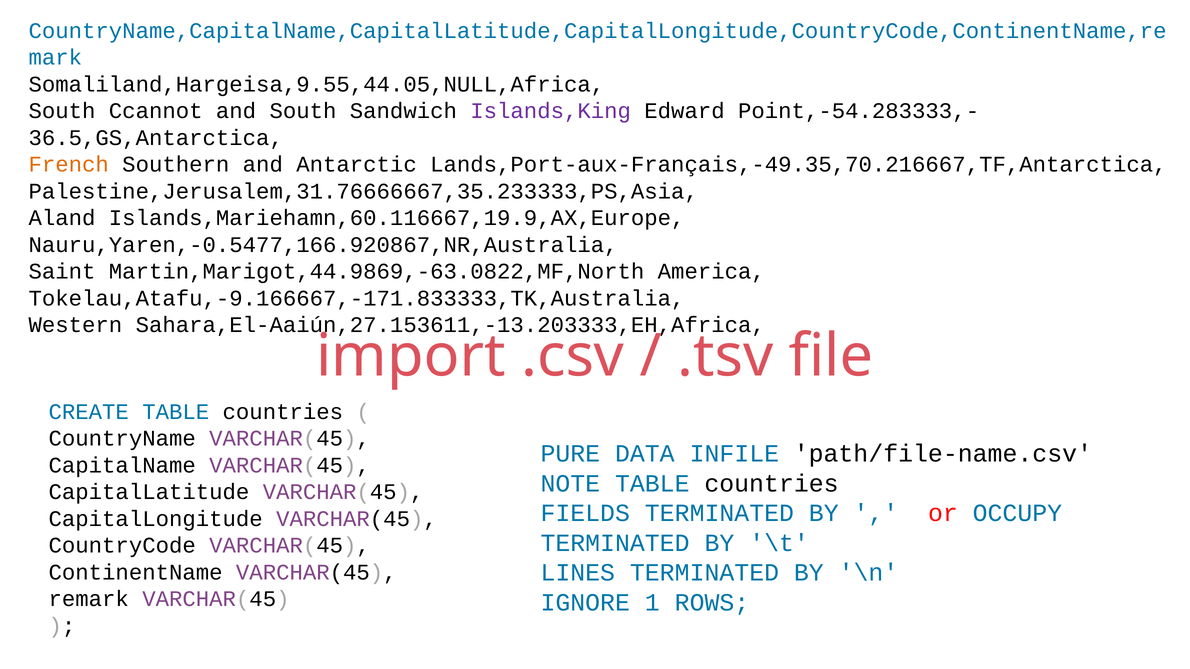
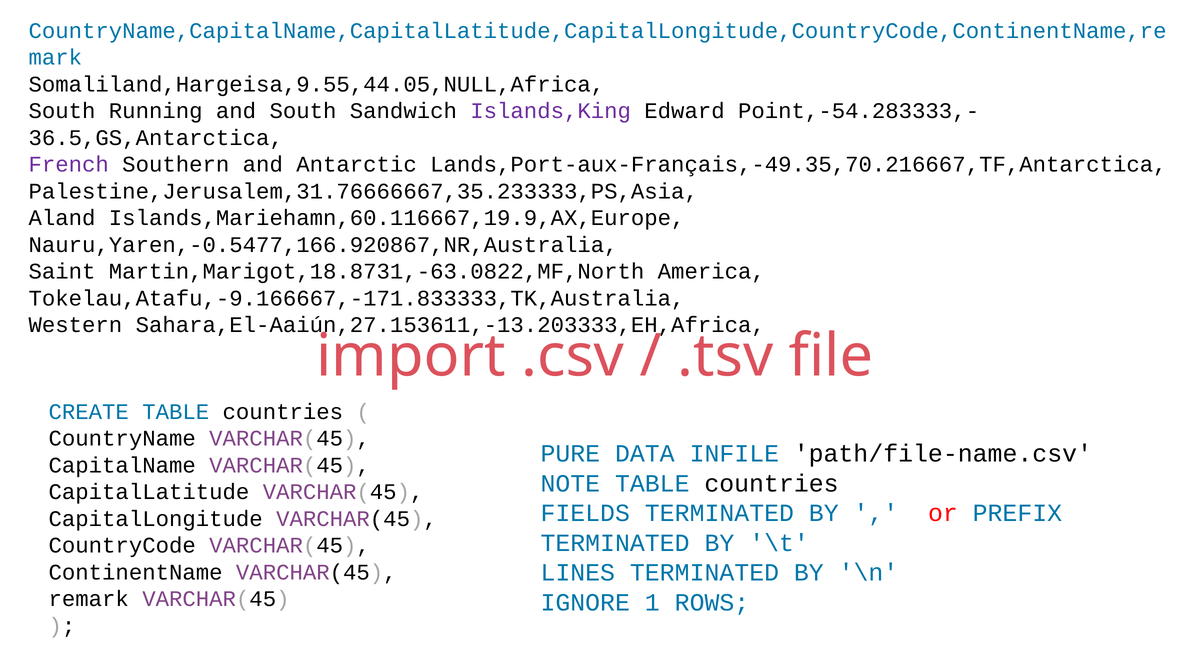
Ccannot: Ccannot -> Running
French colour: orange -> purple
Martin,Marigot,44.9869,-63.0822,MF,North: Martin,Marigot,44.9869,-63.0822,MF,North -> Martin,Marigot,18.8731,-63.0822,MF,North
OCCUPY: OCCUPY -> PREFIX
